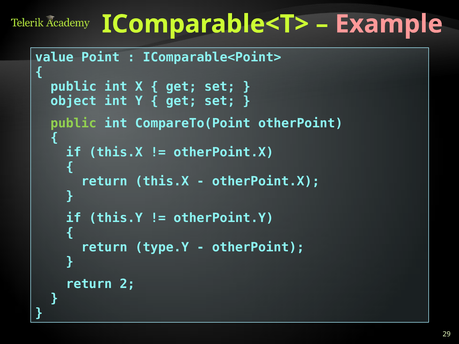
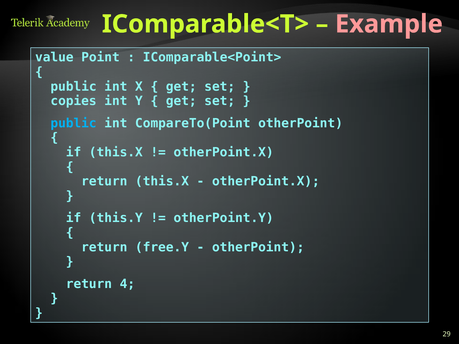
object: object -> copies
public at (74, 123) colour: light green -> light blue
type.Y: type.Y -> free.Y
2: 2 -> 4
